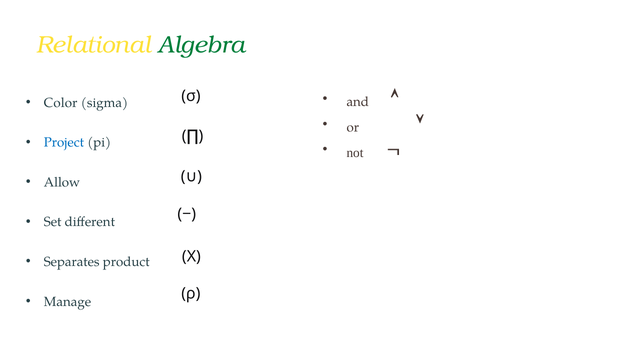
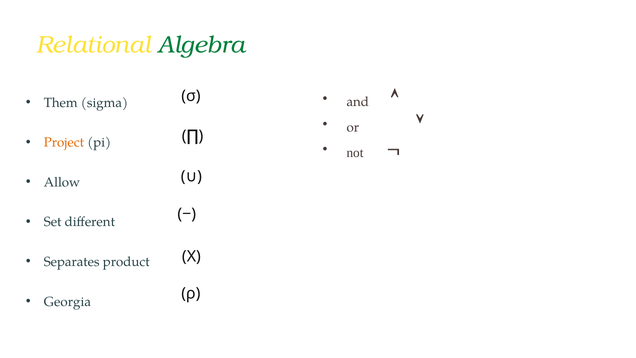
Color: Color -> Them
Project colour: blue -> orange
Manage: Manage -> Georgia
